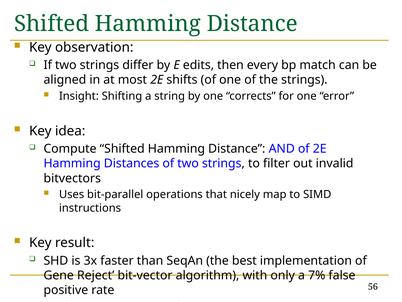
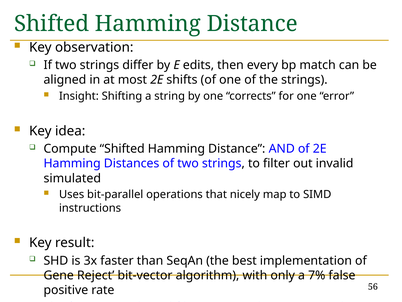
bitvectors: bitvectors -> simulated
